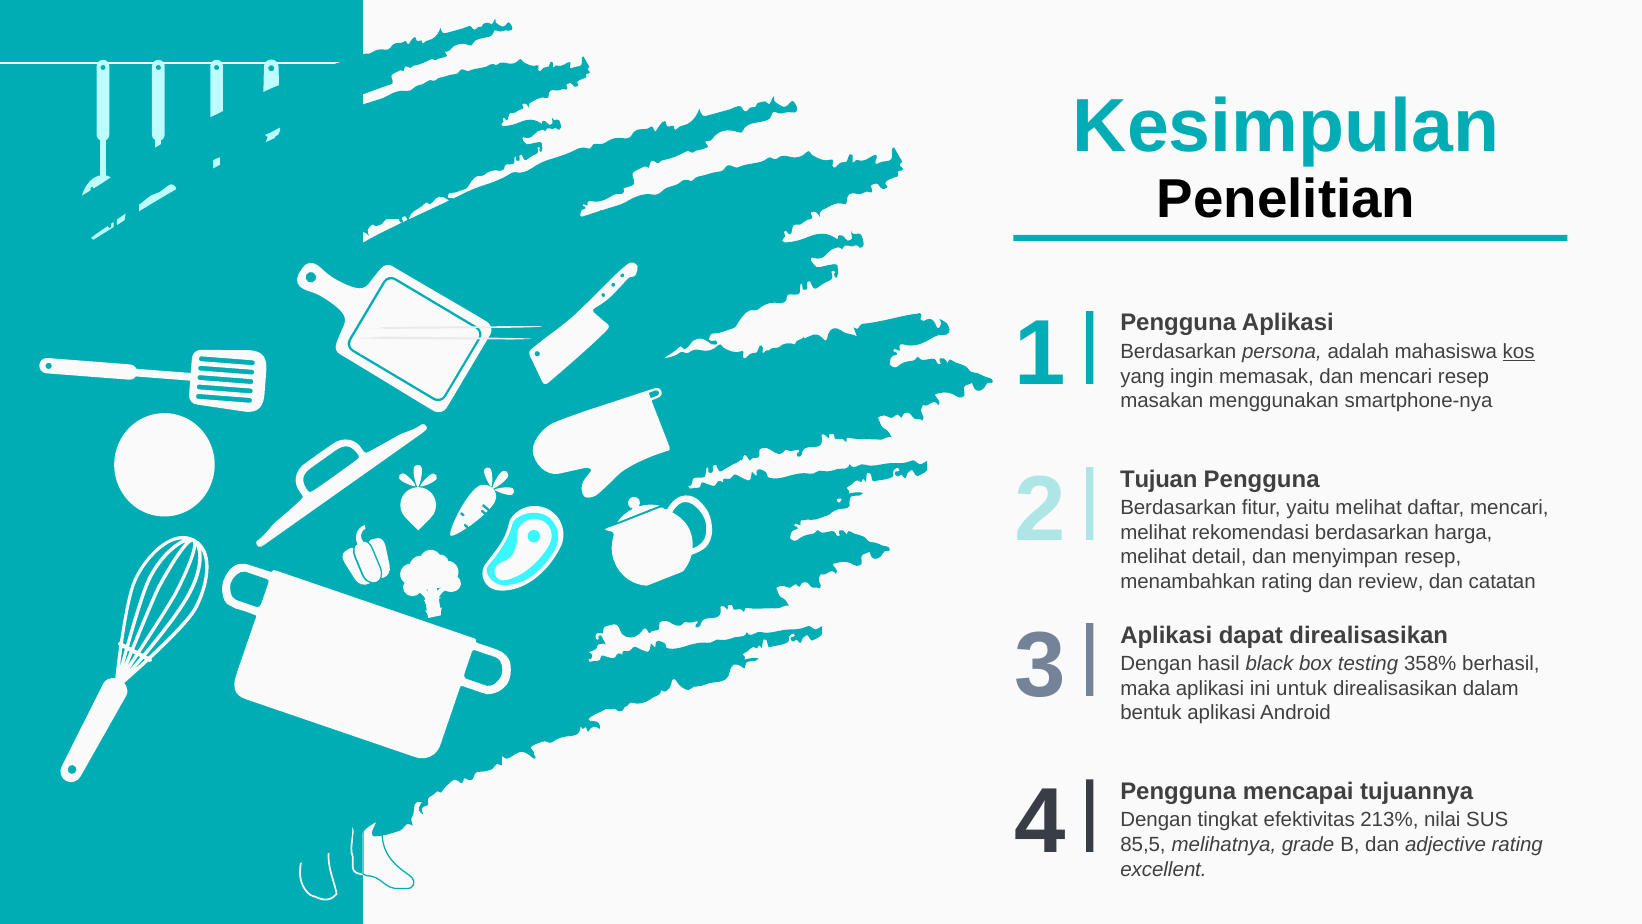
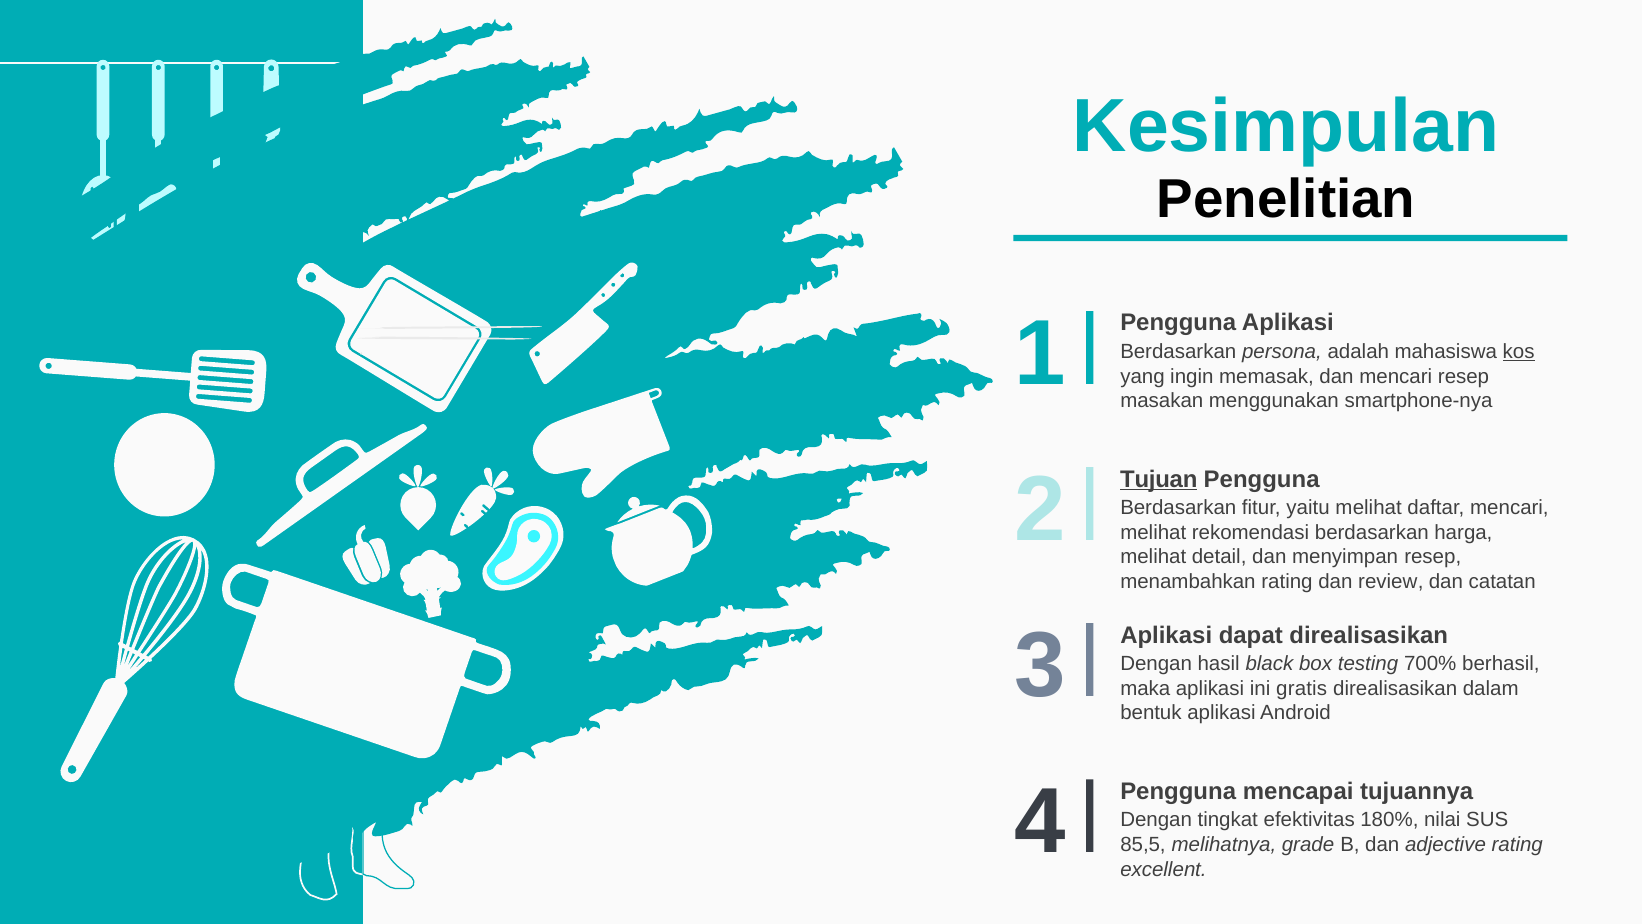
Tujuan underline: none -> present
358%: 358% -> 700%
untuk: untuk -> gratis
213%: 213% -> 180%
